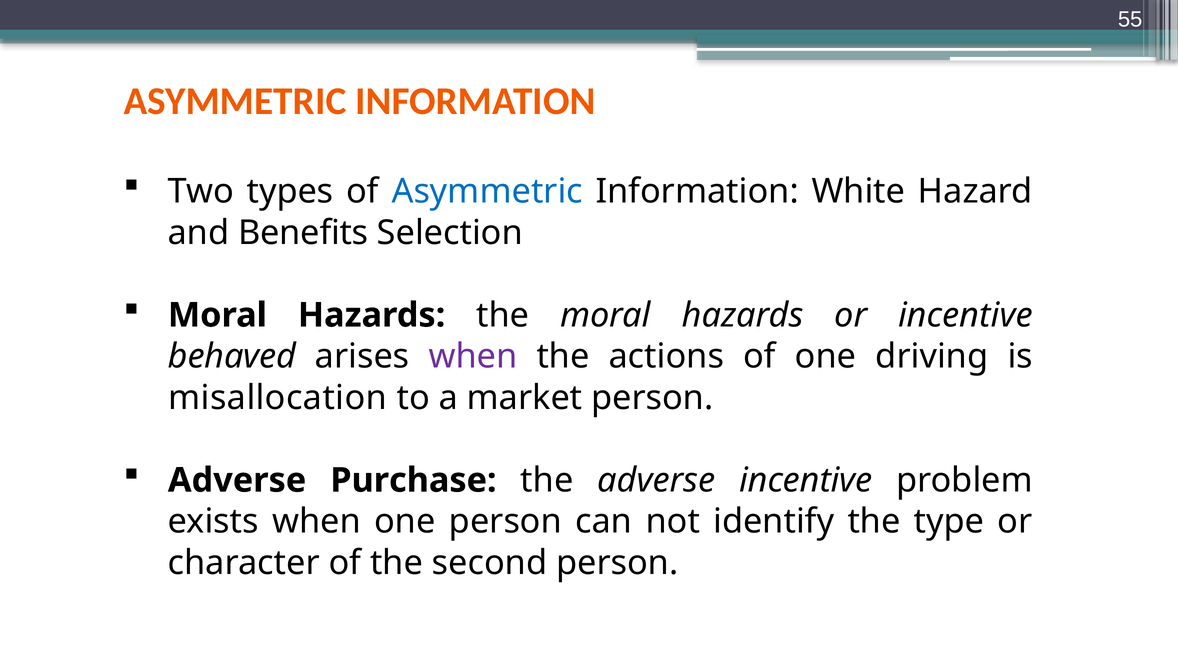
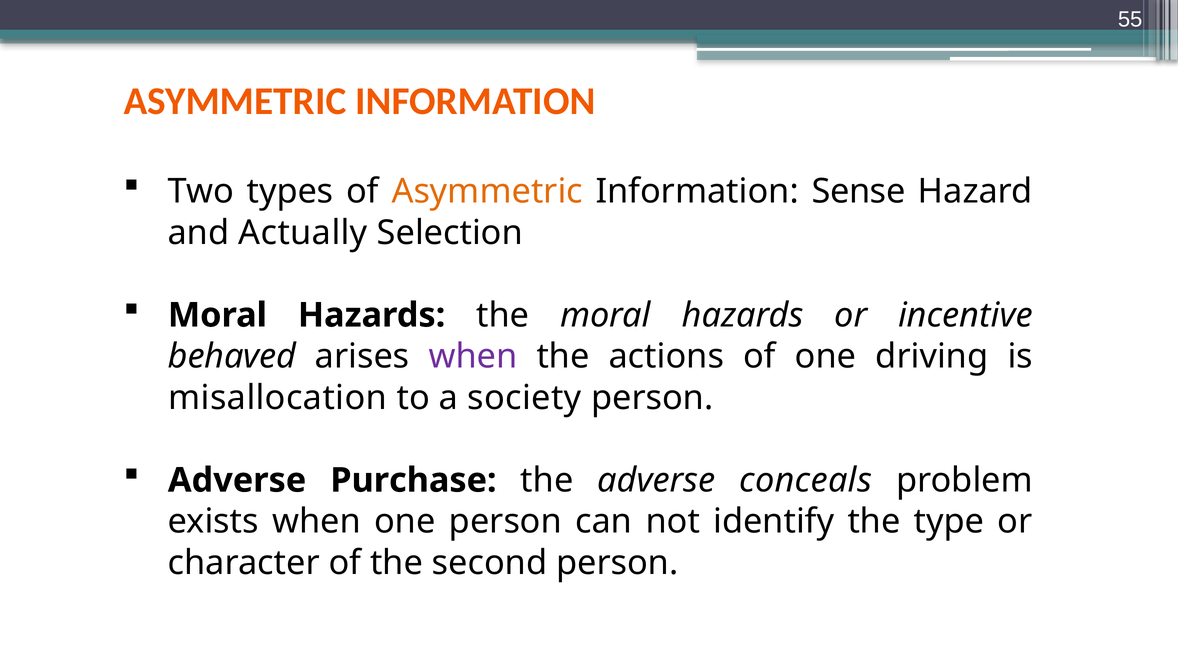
Asymmetric at (487, 191) colour: blue -> orange
White: White -> Sense
Benefits: Benefits -> Actually
market: market -> society
adverse incentive: incentive -> conceals
